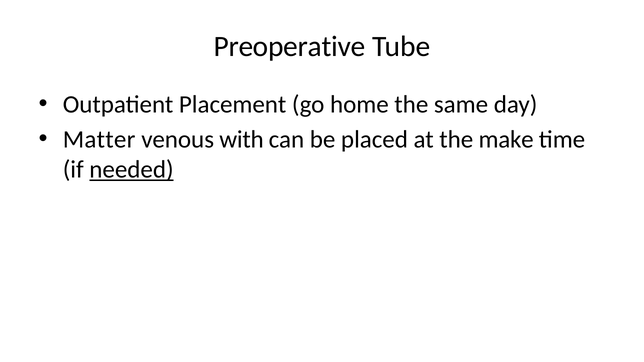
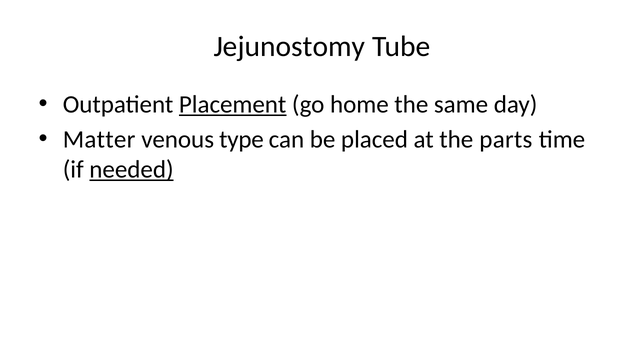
Preoperative: Preoperative -> Jejunostomy
Placement underline: none -> present
with: with -> type
make: make -> parts
